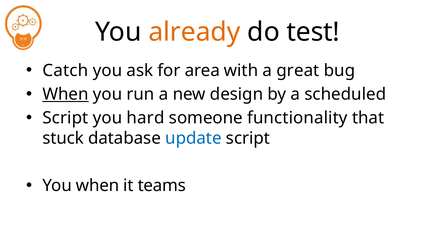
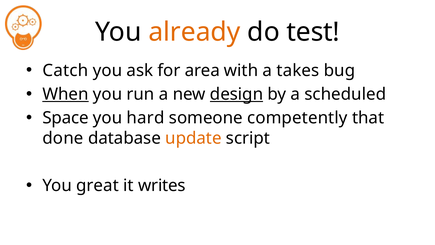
great: great -> takes
design underline: none -> present
Script at (65, 118): Script -> Space
functionality: functionality -> competently
stuck: stuck -> done
update colour: blue -> orange
You when: when -> great
teams: teams -> writes
